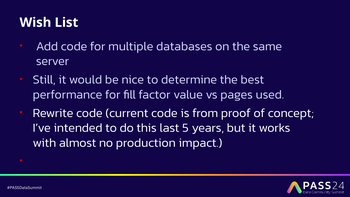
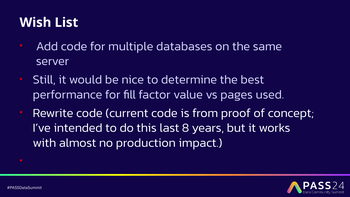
5: 5 -> 8
